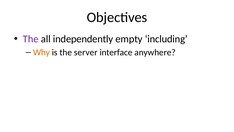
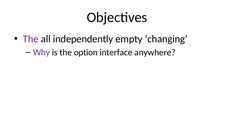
including: including -> changing
Why colour: orange -> purple
server: server -> option
